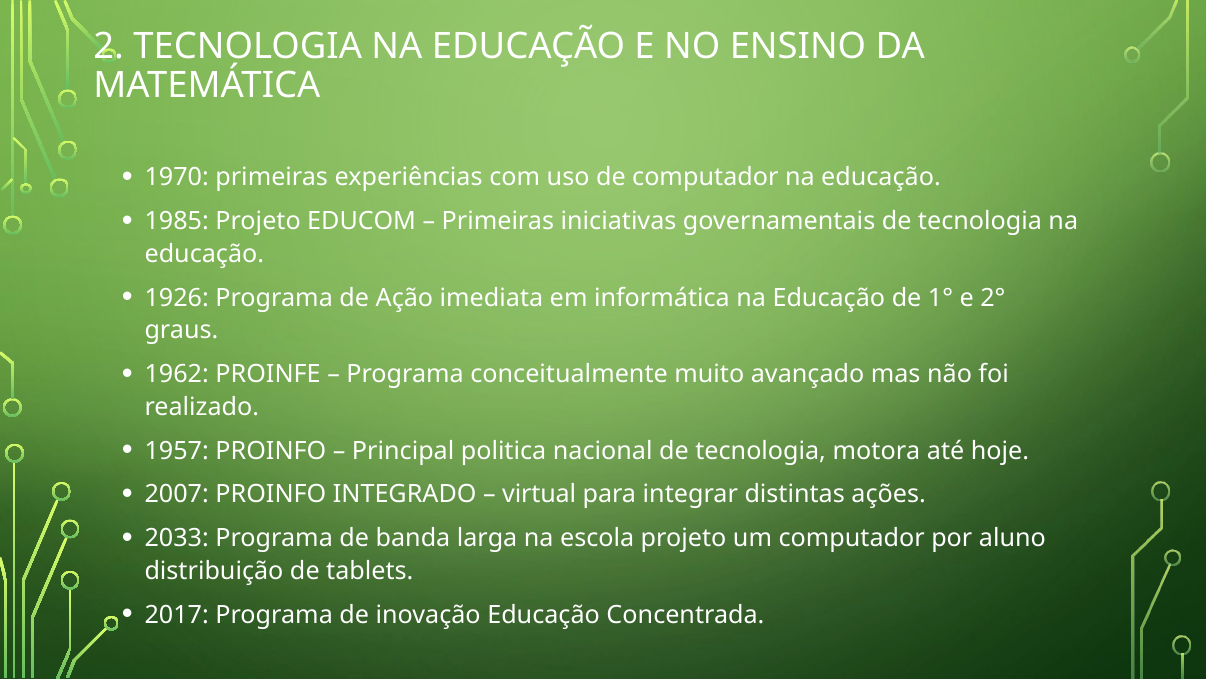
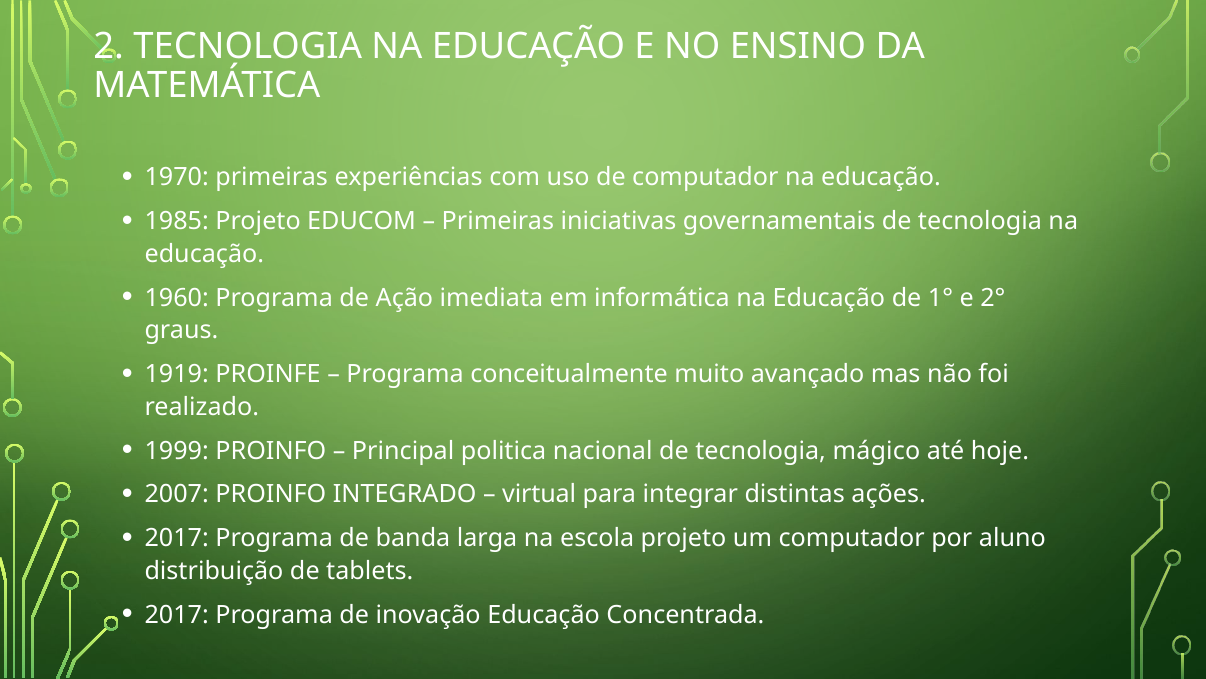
1926: 1926 -> 1960
1962: 1962 -> 1919
1957: 1957 -> 1999
motora: motora -> mágico
2033 at (177, 538): 2033 -> 2017
